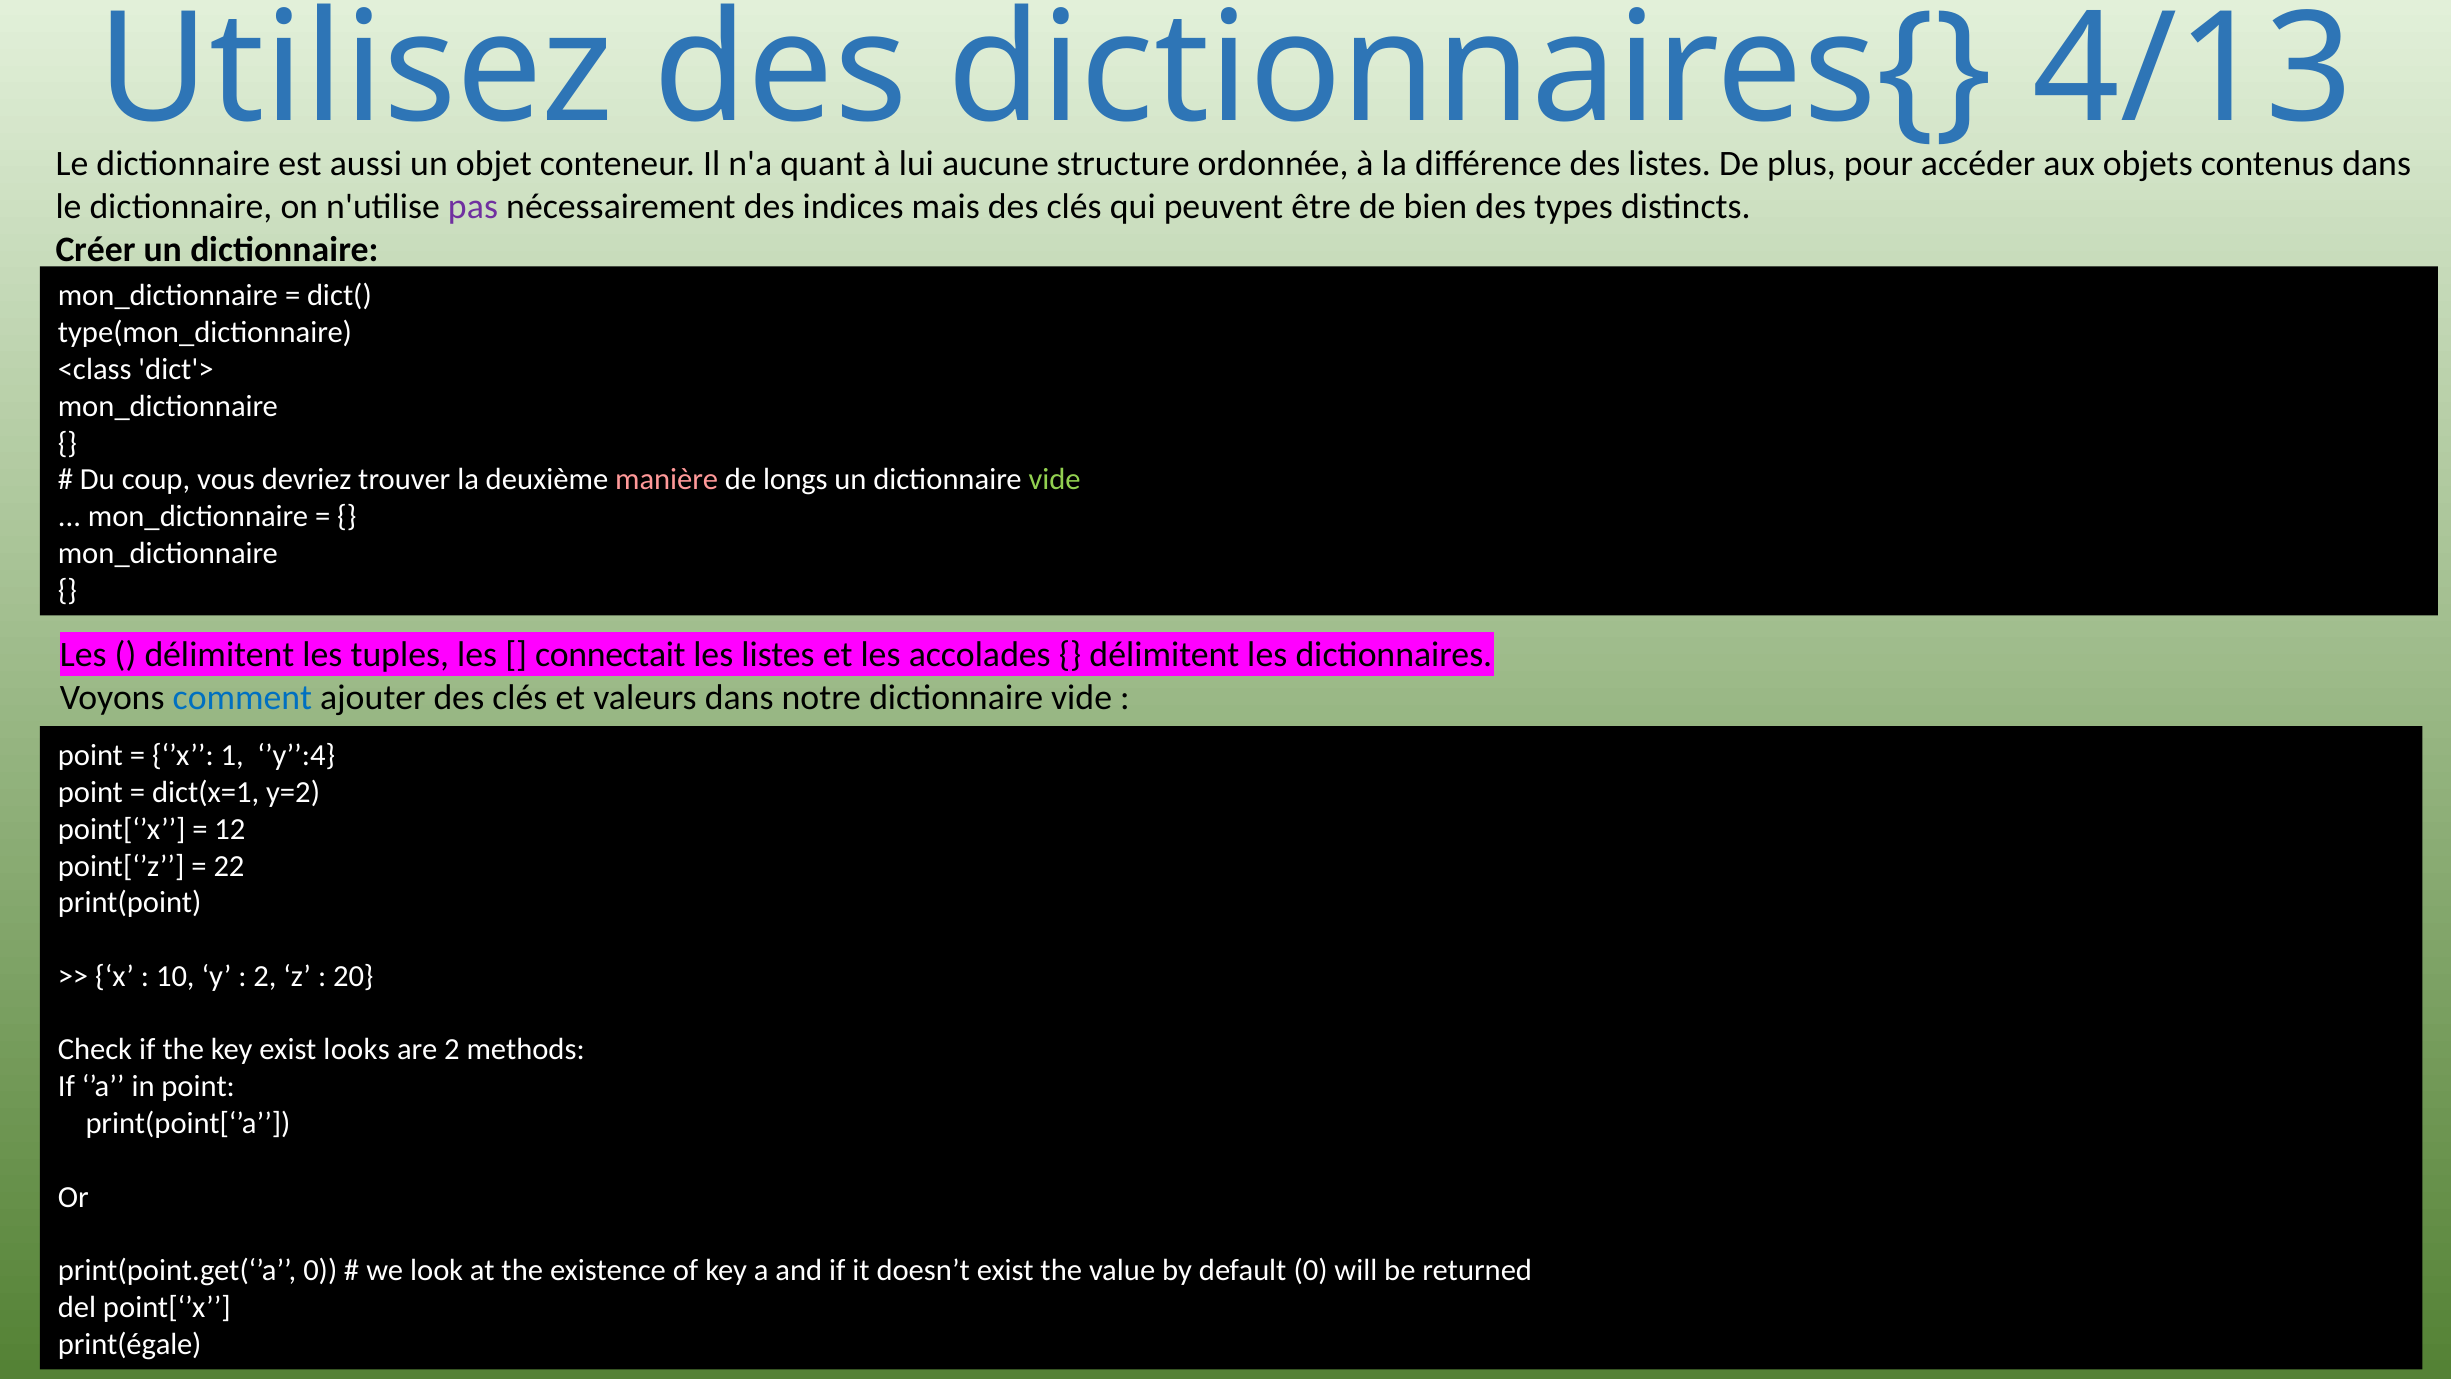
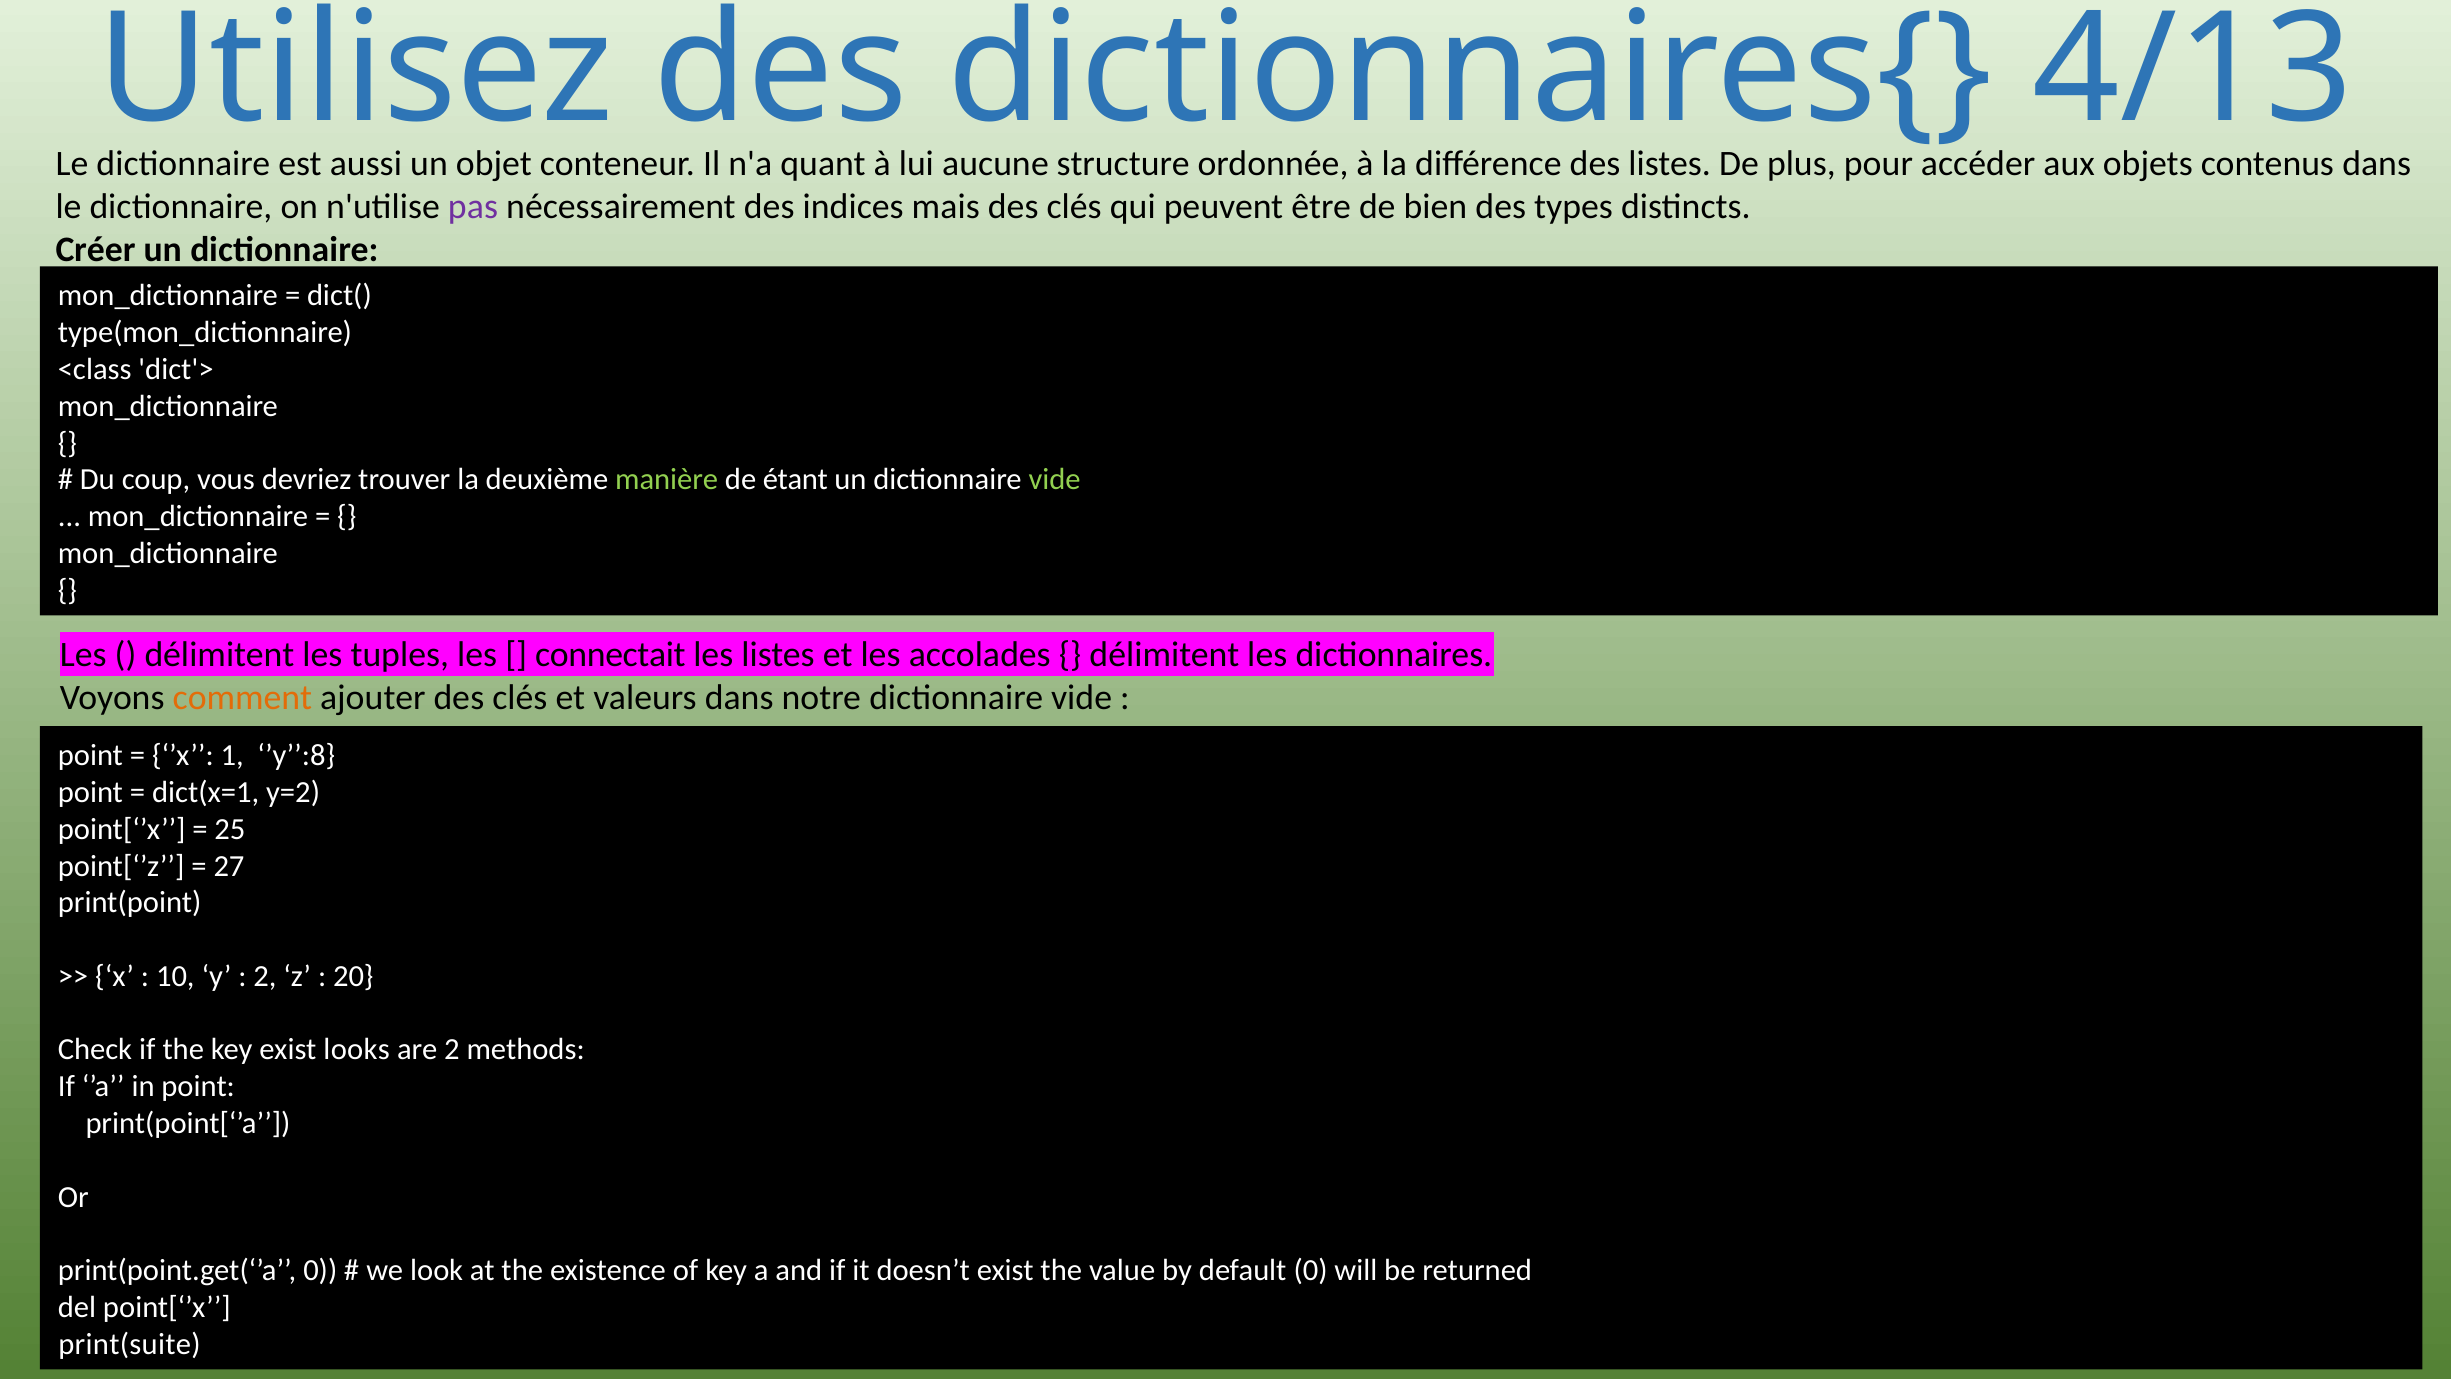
manière colour: pink -> light green
longs: longs -> étant
comment colour: blue -> orange
’y’’:4: ’y’’:4 -> ’y’’:8
12: 12 -> 25
22: 22 -> 27
print(égale: print(égale -> print(suite
